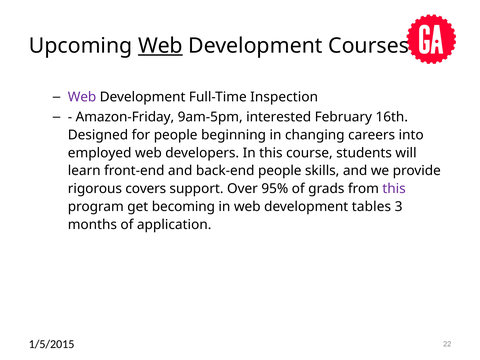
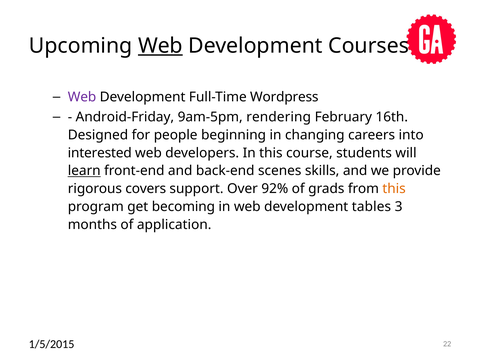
Inspection: Inspection -> Wordpress
Amazon-Friday: Amazon-Friday -> Android-Friday
interested: interested -> rendering
employed: employed -> interested
learn underline: none -> present
back-end people: people -> scenes
95%: 95% -> 92%
this at (394, 189) colour: purple -> orange
